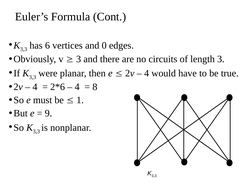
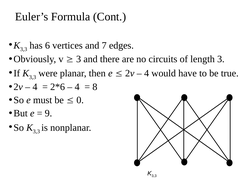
0: 0 -> 7
1: 1 -> 0
